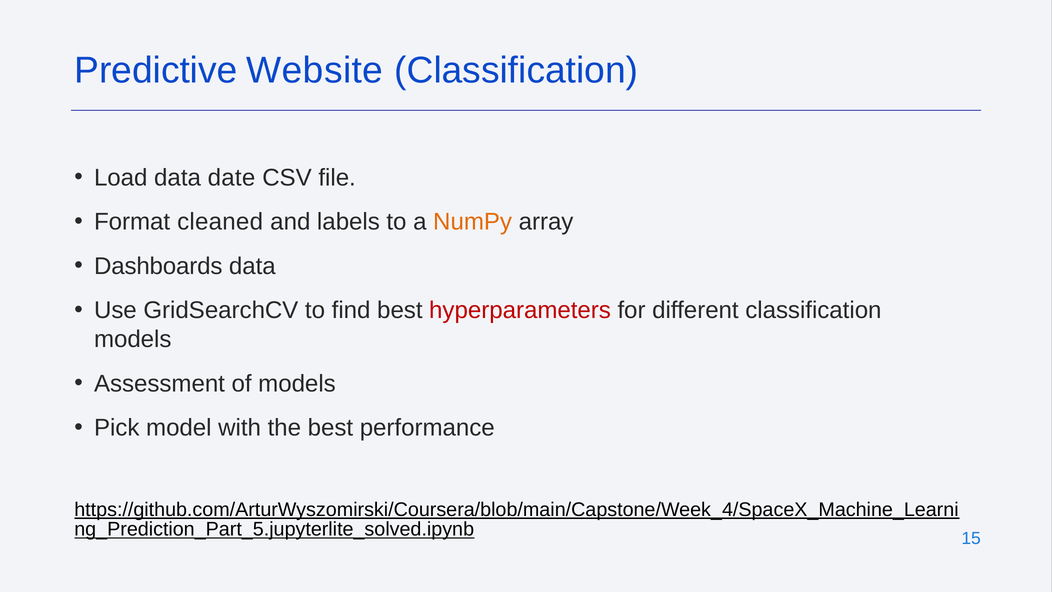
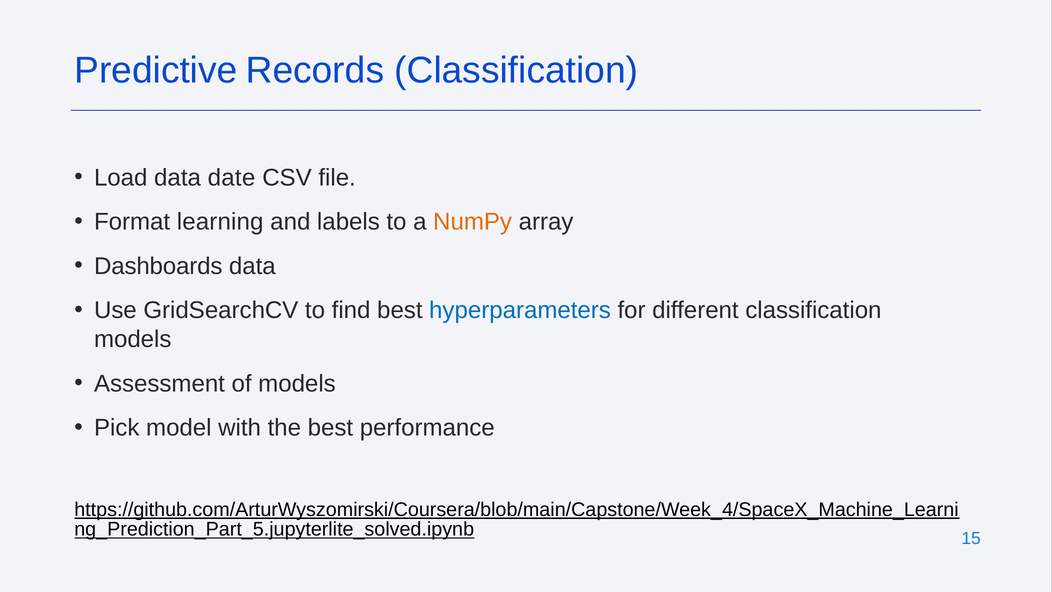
Website: Website -> Records
cleaned: cleaned -> learning
hyperparameters colour: red -> blue
